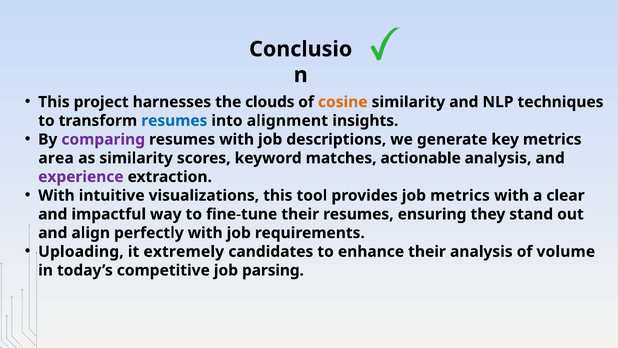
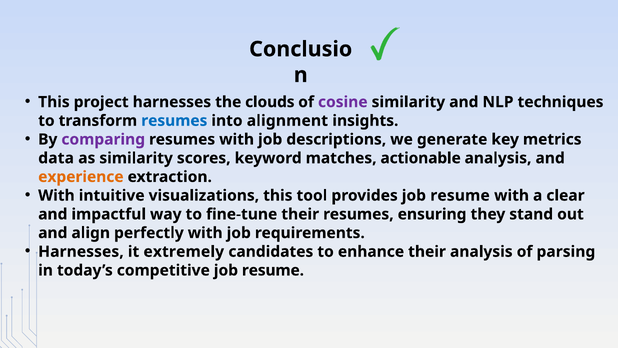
cosine colour: orange -> purple
area: area -> data
experience colour: purple -> orange
provides job metrics: metrics -> resume
Uploading at (81, 251): Uploading -> Harnesses
volume: volume -> parsing
competitive job parsing: parsing -> resume
